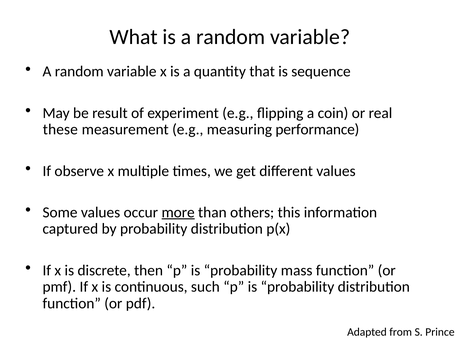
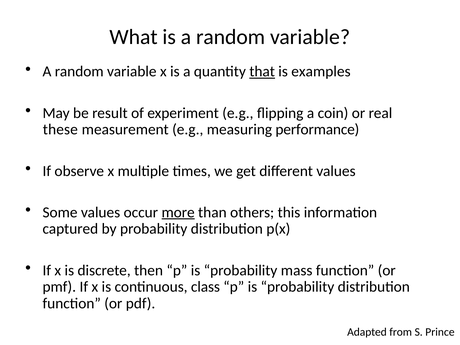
that underline: none -> present
sequence: sequence -> examples
such: such -> class
